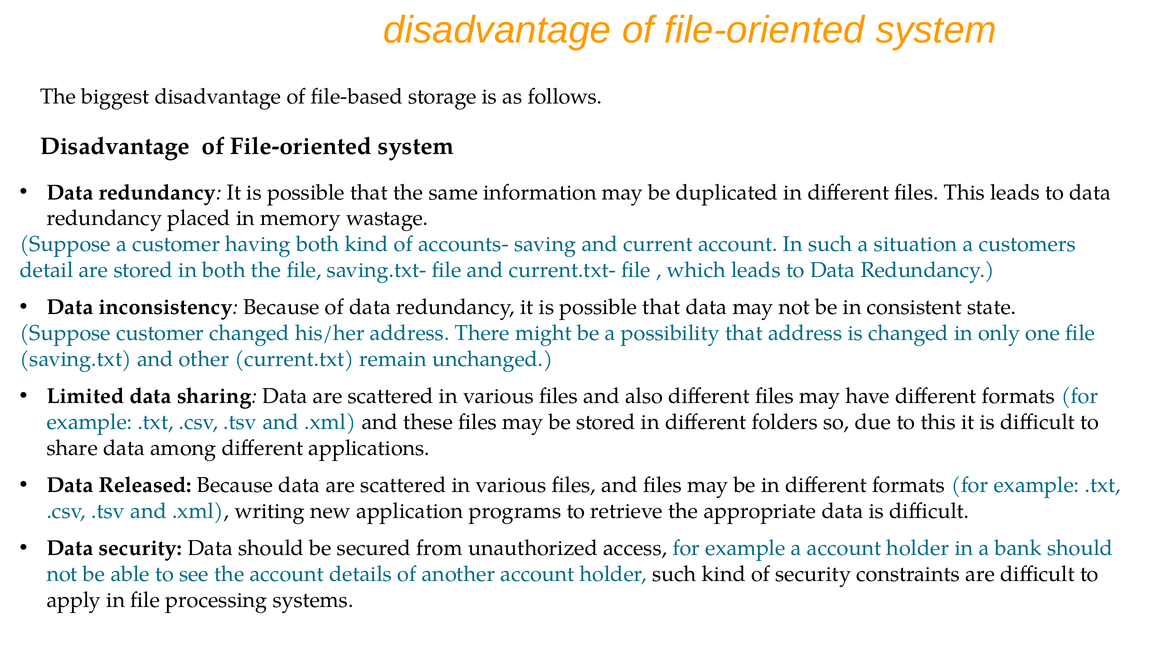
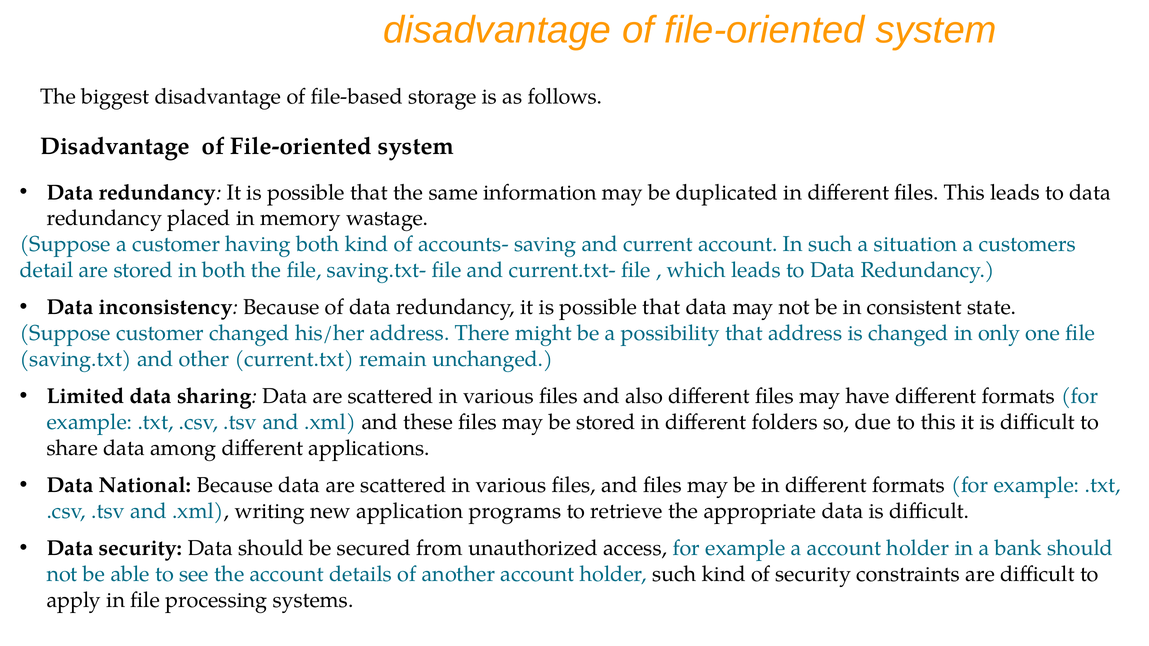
Released: Released -> National
